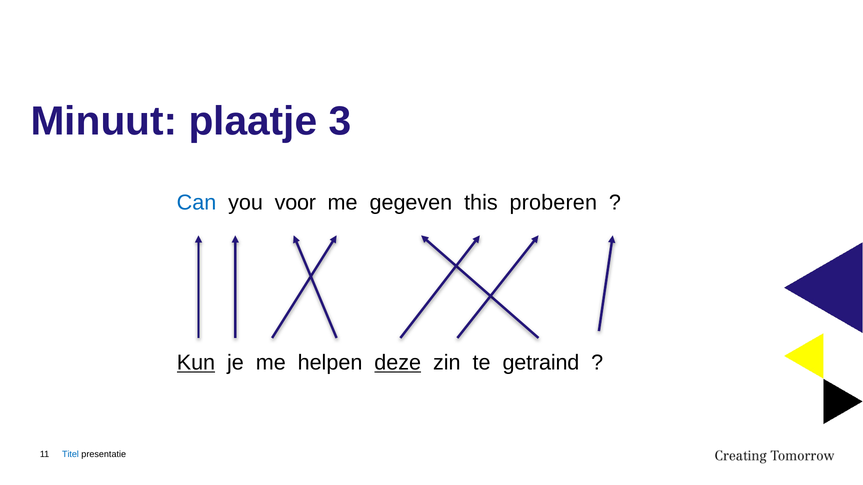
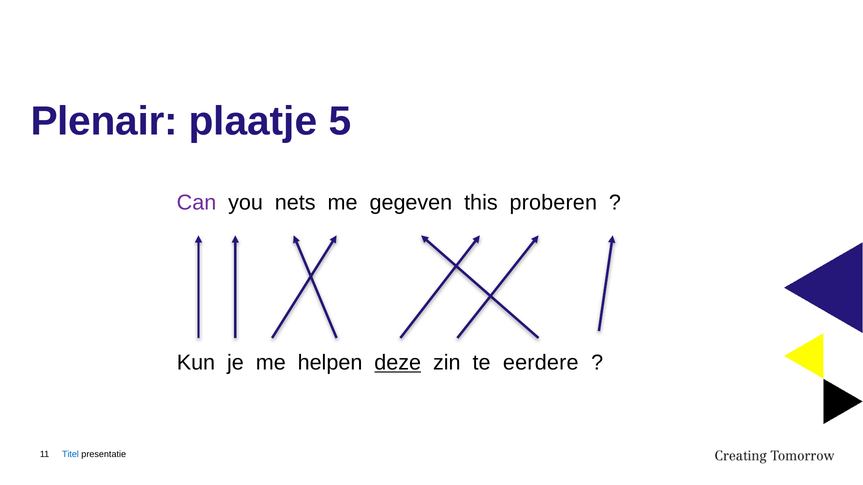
Minuut: Minuut -> Plenair
3: 3 -> 5
Can colour: blue -> purple
voor: voor -> nets
Kun underline: present -> none
getraind: getraind -> eerdere
